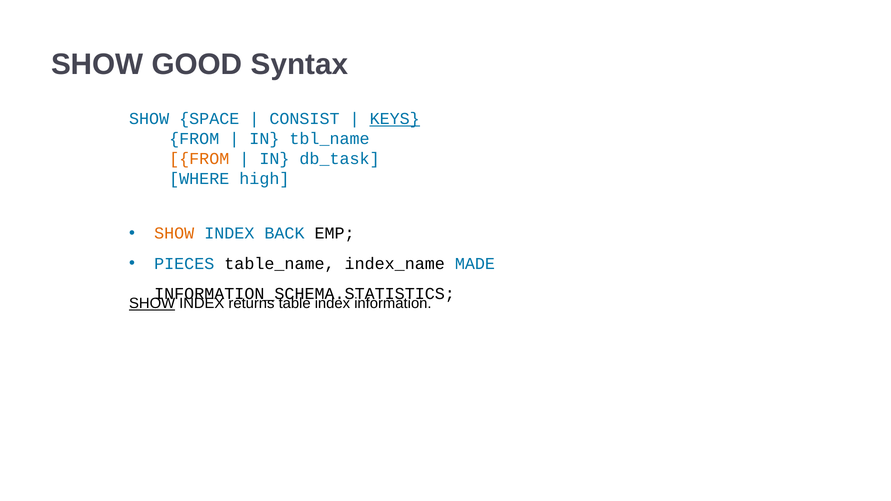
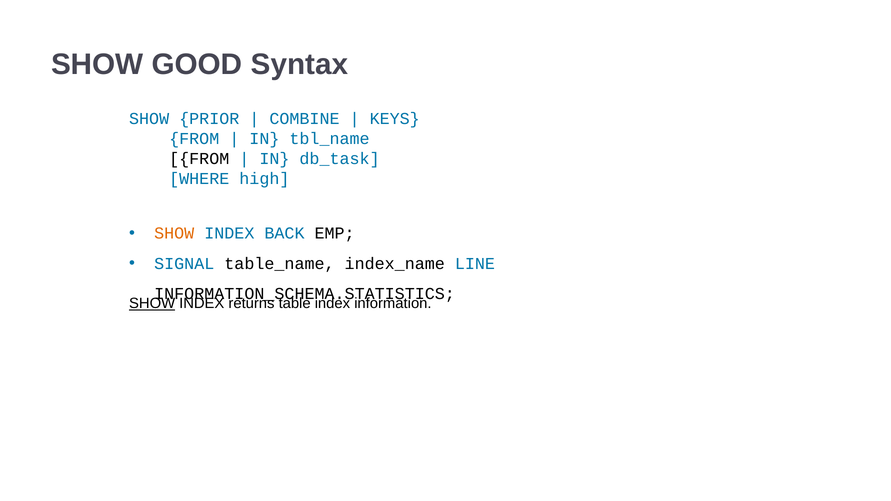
SPACE: SPACE -> PRIOR
CONSIST: CONSIST -> COMBINE
KEYS underline: present -> none
FROM at (199, 159) colour: orange -> black
PIECES: PIECES -> SIGNAL
MADE: MADE -> LINE
